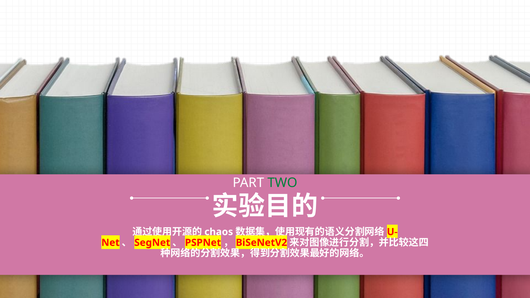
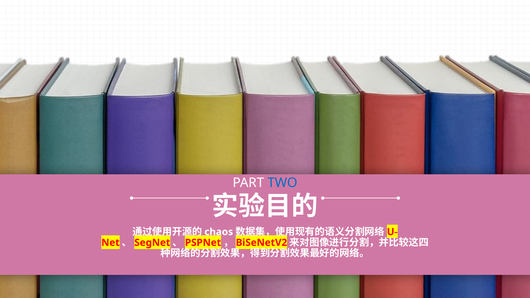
TWO colour: green -> blue
